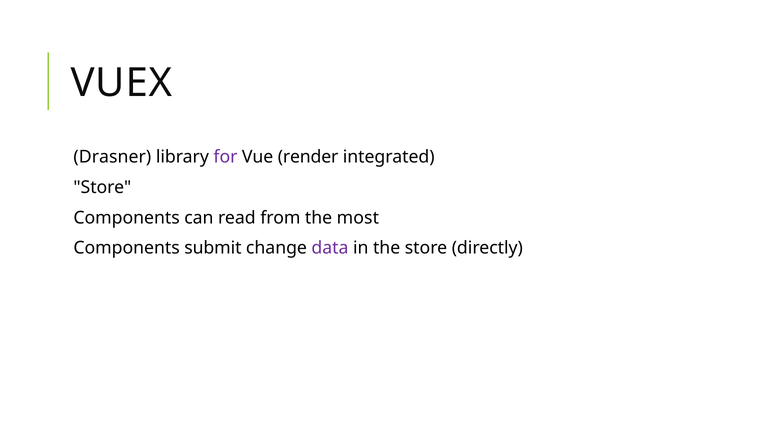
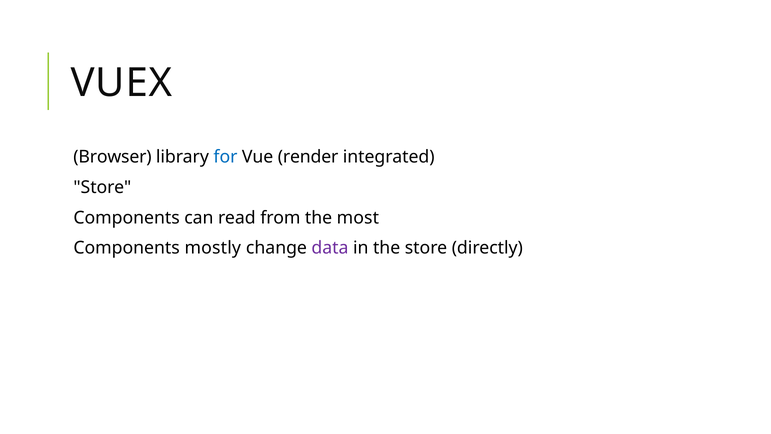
Drasner: Drasner -> Browser
for colour: purple -> blue
submit: submit -> mostly
